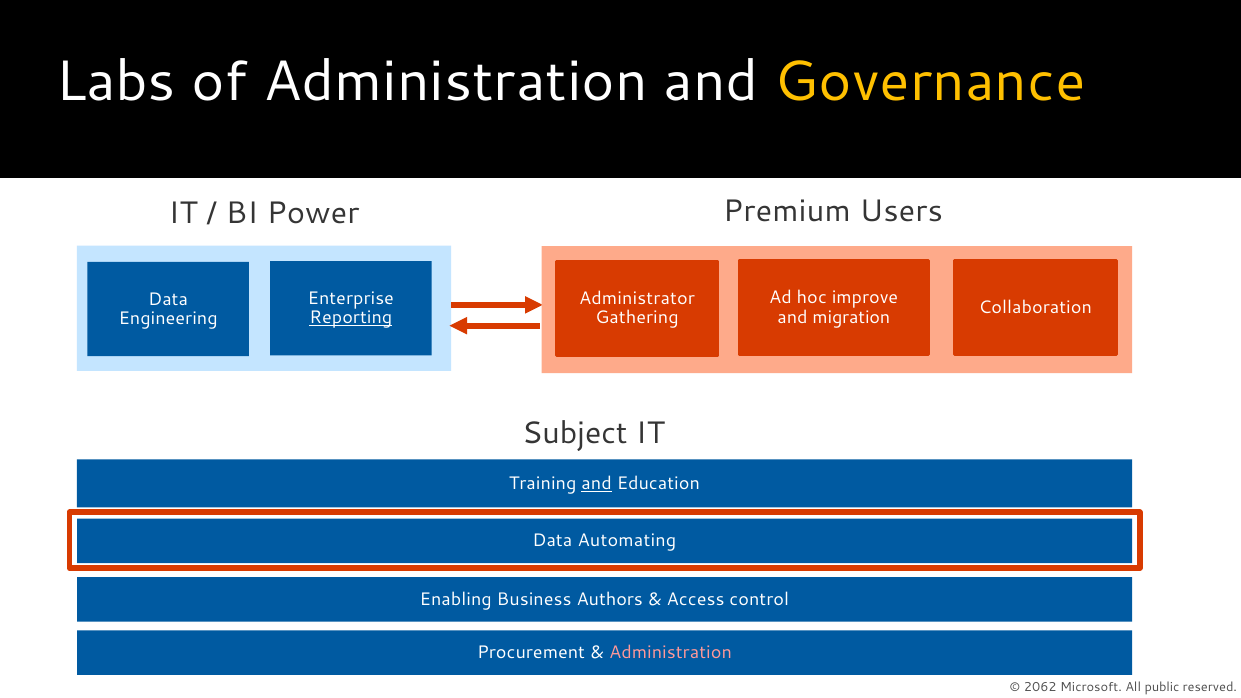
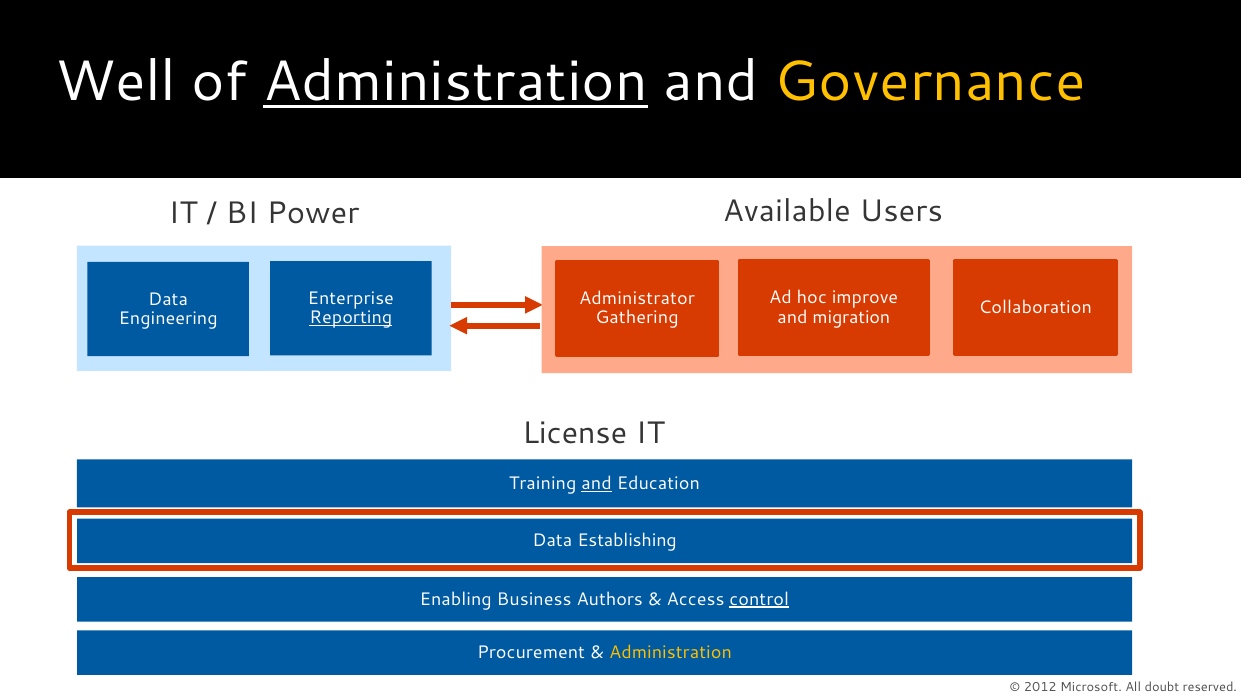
Labs: Labs -> Well
Administration at (456, 82) underline: none -> present
Premium: Premium -> Available
Subject: Subject -> License
Automating: Automating -> Establishing
control underline: none -> present
Administration at (670, 653) colour: pink -> yellow
2062: 2062 -> 2012
public: public -> doubt
